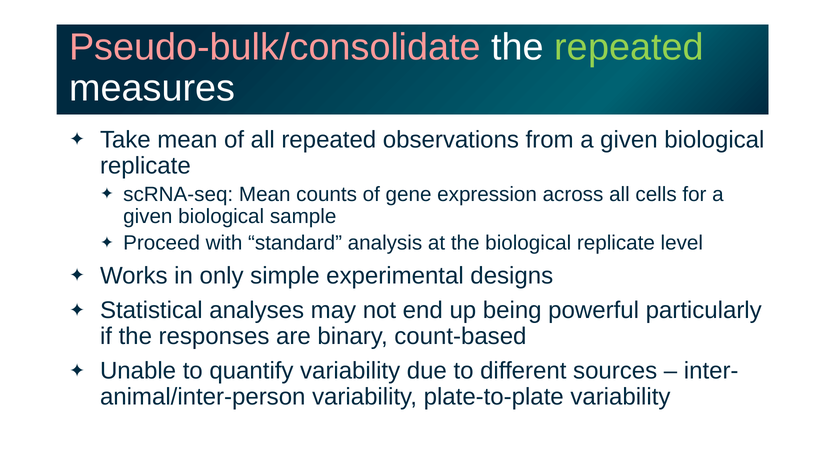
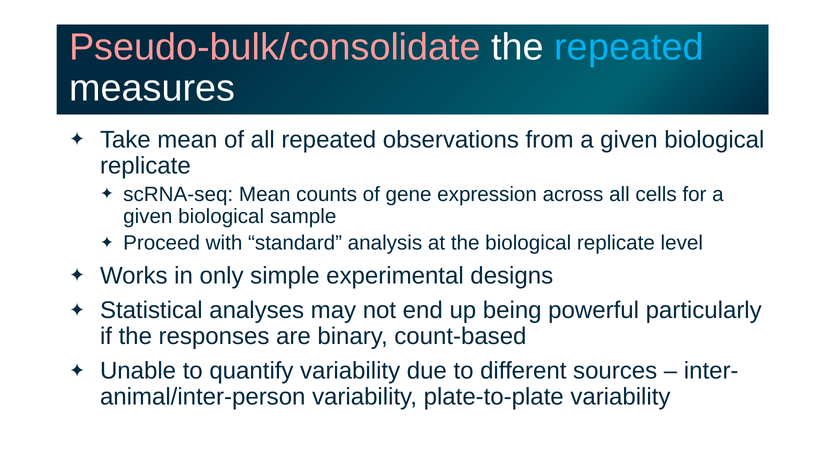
repeated at (629, 47) colour: light green -> light blue
